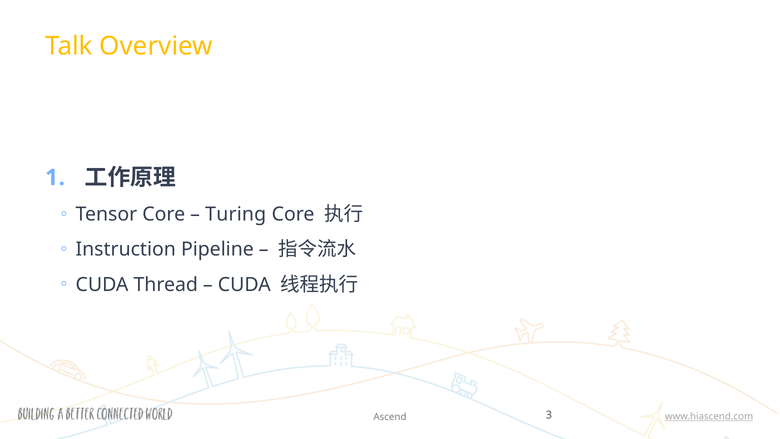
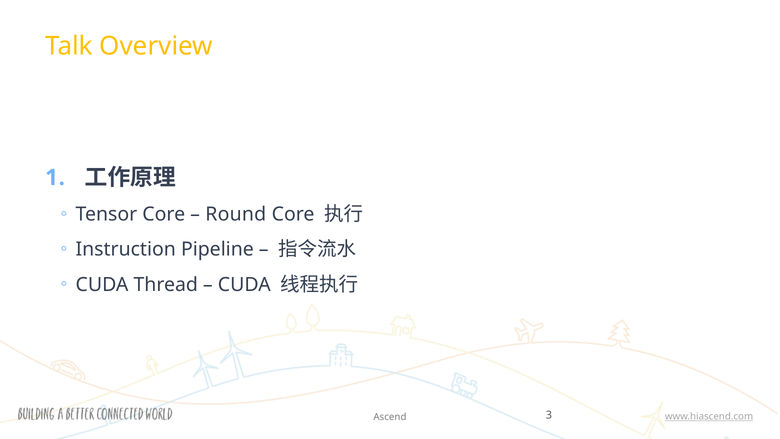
Turing: Turing -> Round
